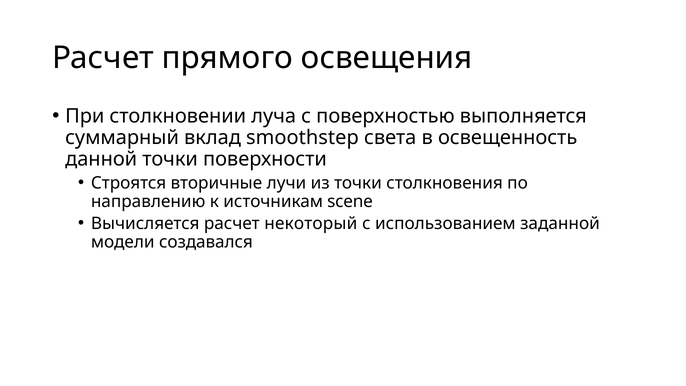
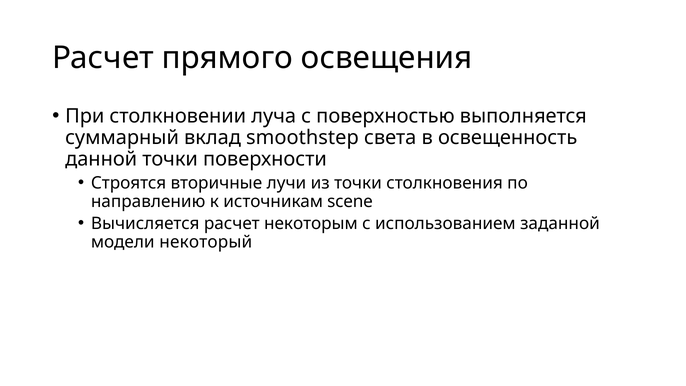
некоторый: некоторый -> некоторым
создавался: создавался -> некоторый
